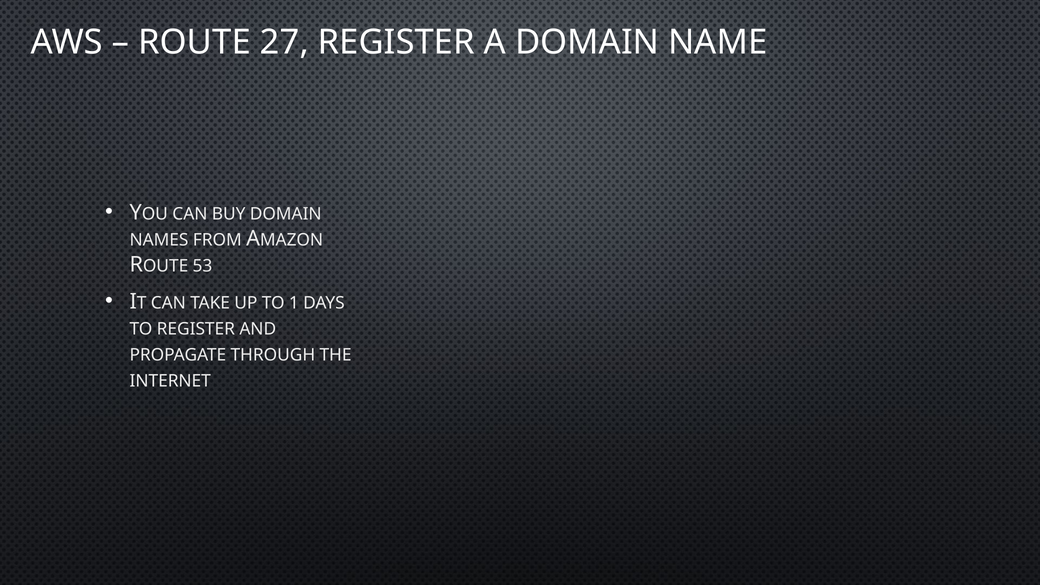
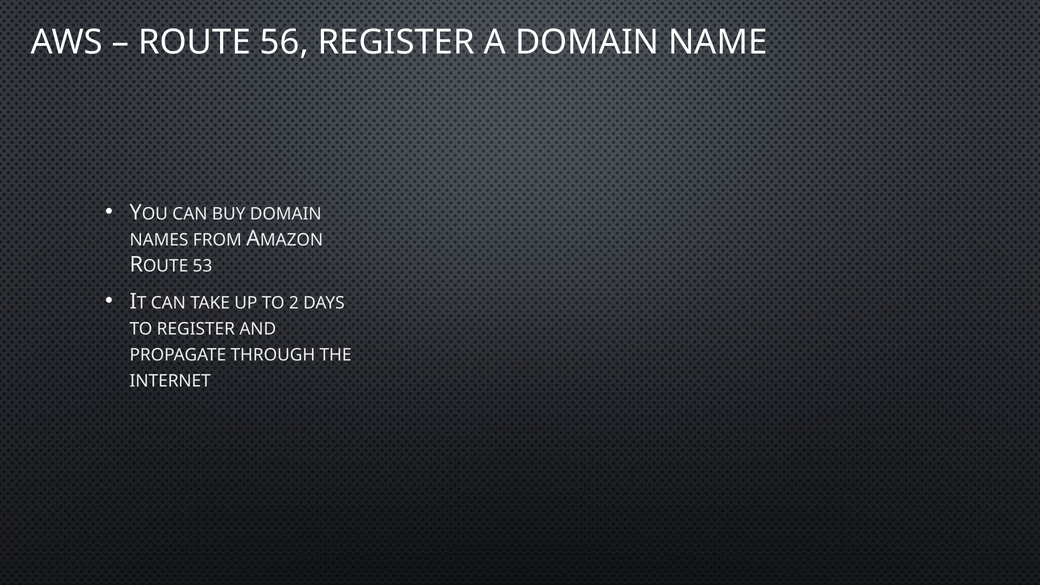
27: 27 -> 56
1: 1 -> 2
